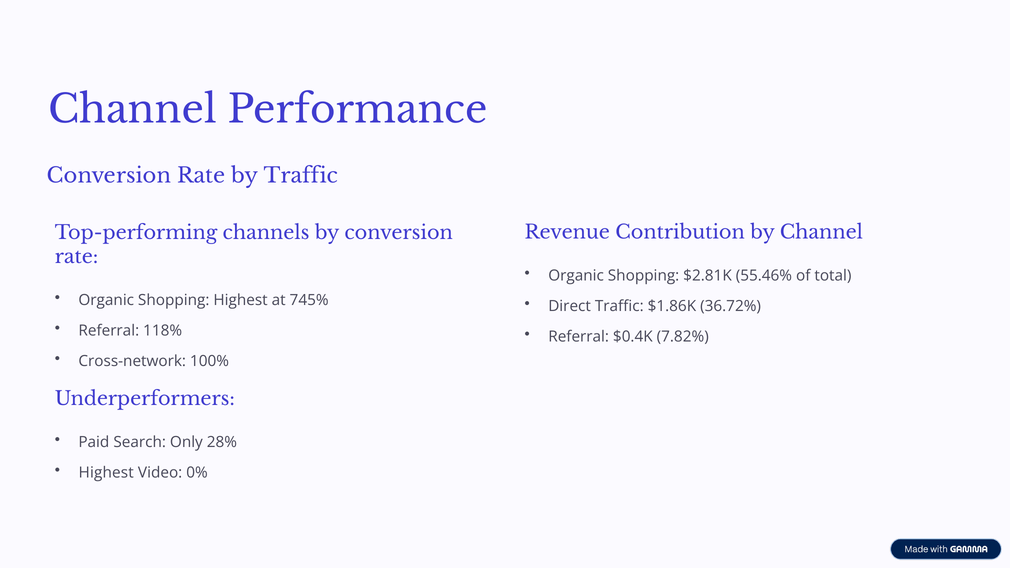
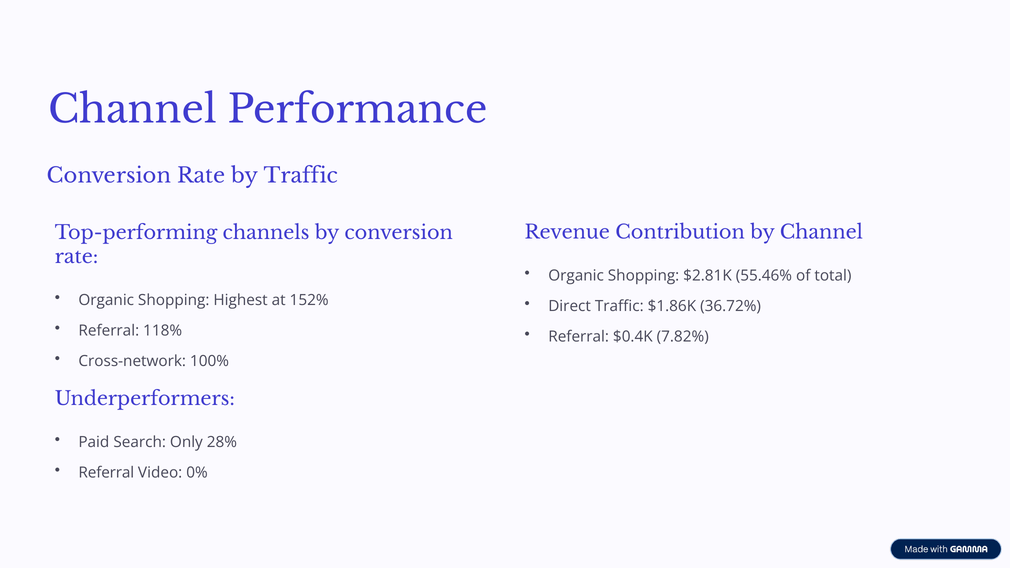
745%: 745% -> 152%
Highest at (106, 473): Highest -> Referral
